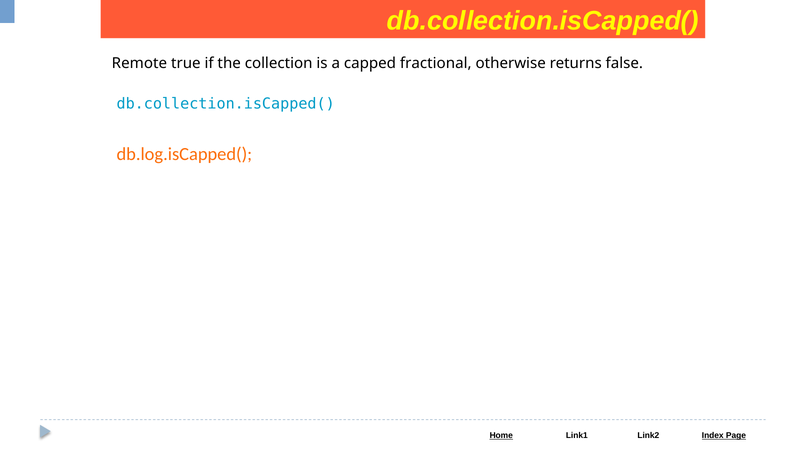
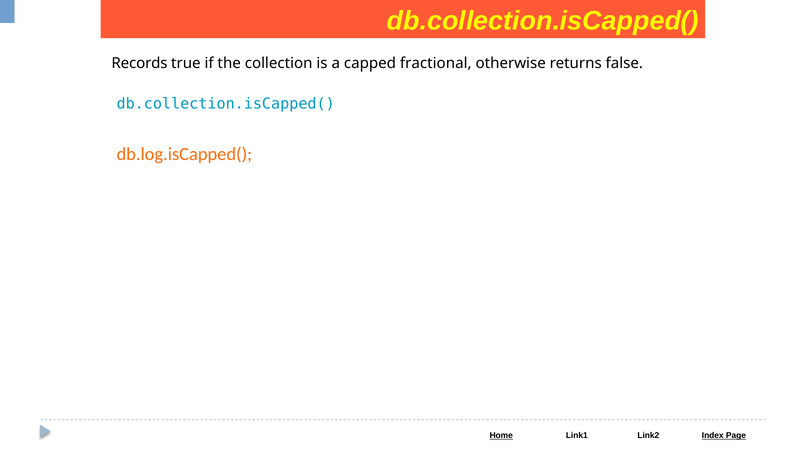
Remote: Remote -> Records
